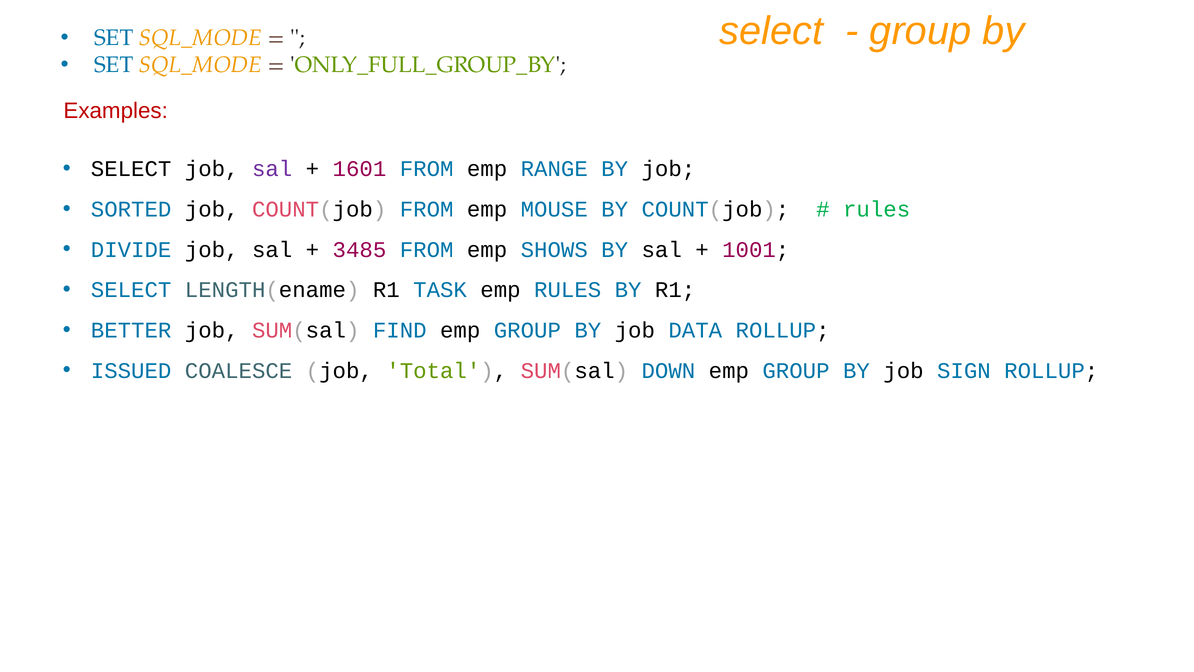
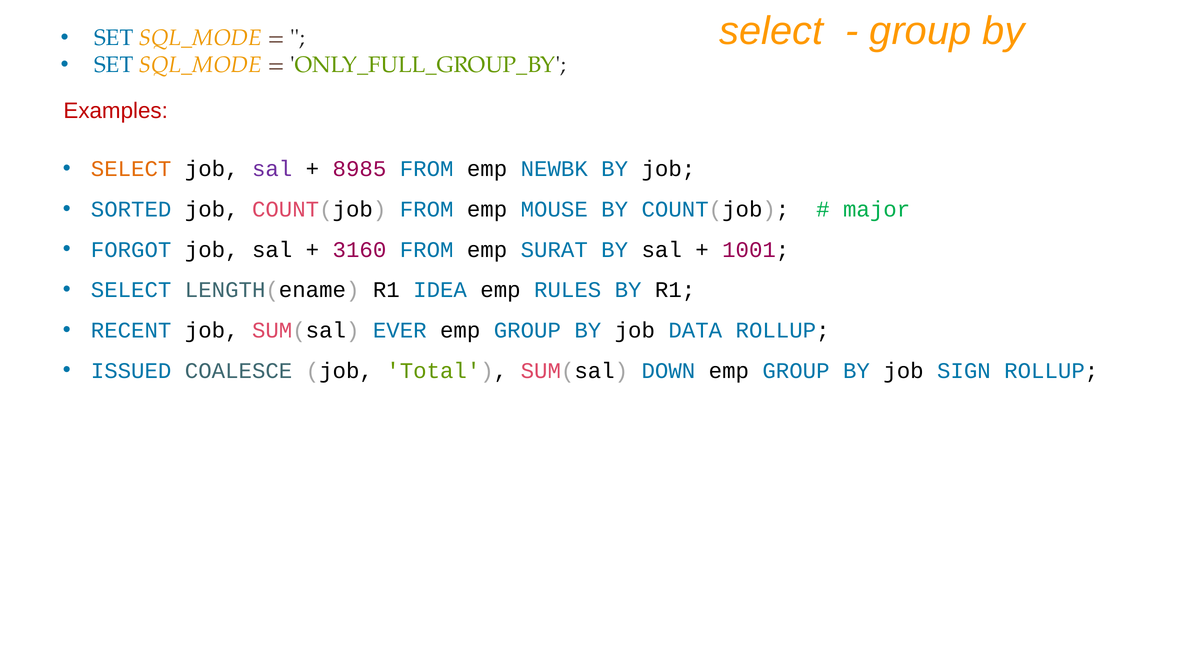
SELECT at (131, 169) colour: black -> orange
1601: 1601 -> 8985
RANGE: RANGE -> NEWBK
rules at (877, 209): rules -> major
DIVIDE: DIVIDE -> FORGOT
3485: 3485 -> 3160
SHOWS: SHOWS -> SURAT
TASK: TASK -> IDEA
BETTER: BETTER -> RECENT
FIND: FIND -> EVER
